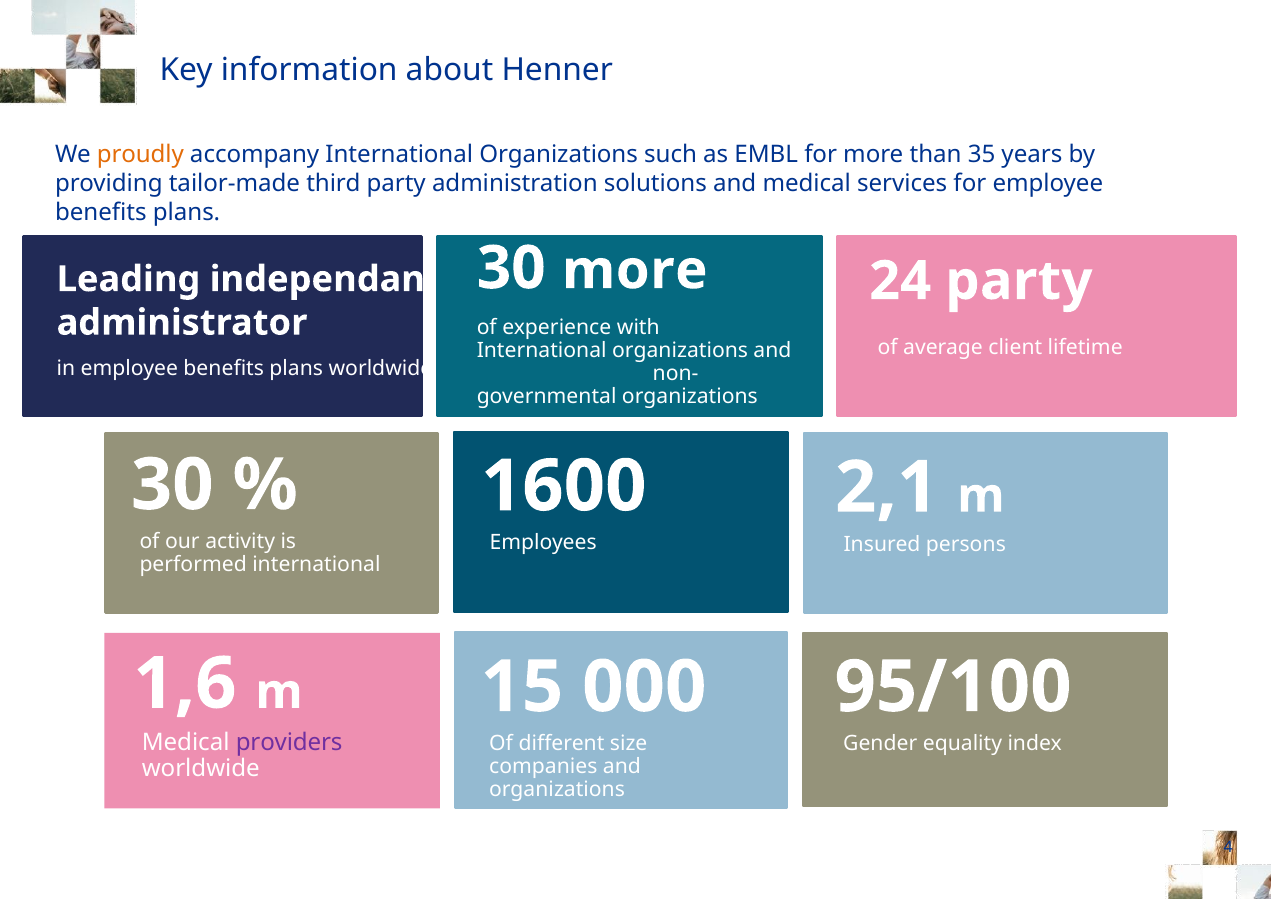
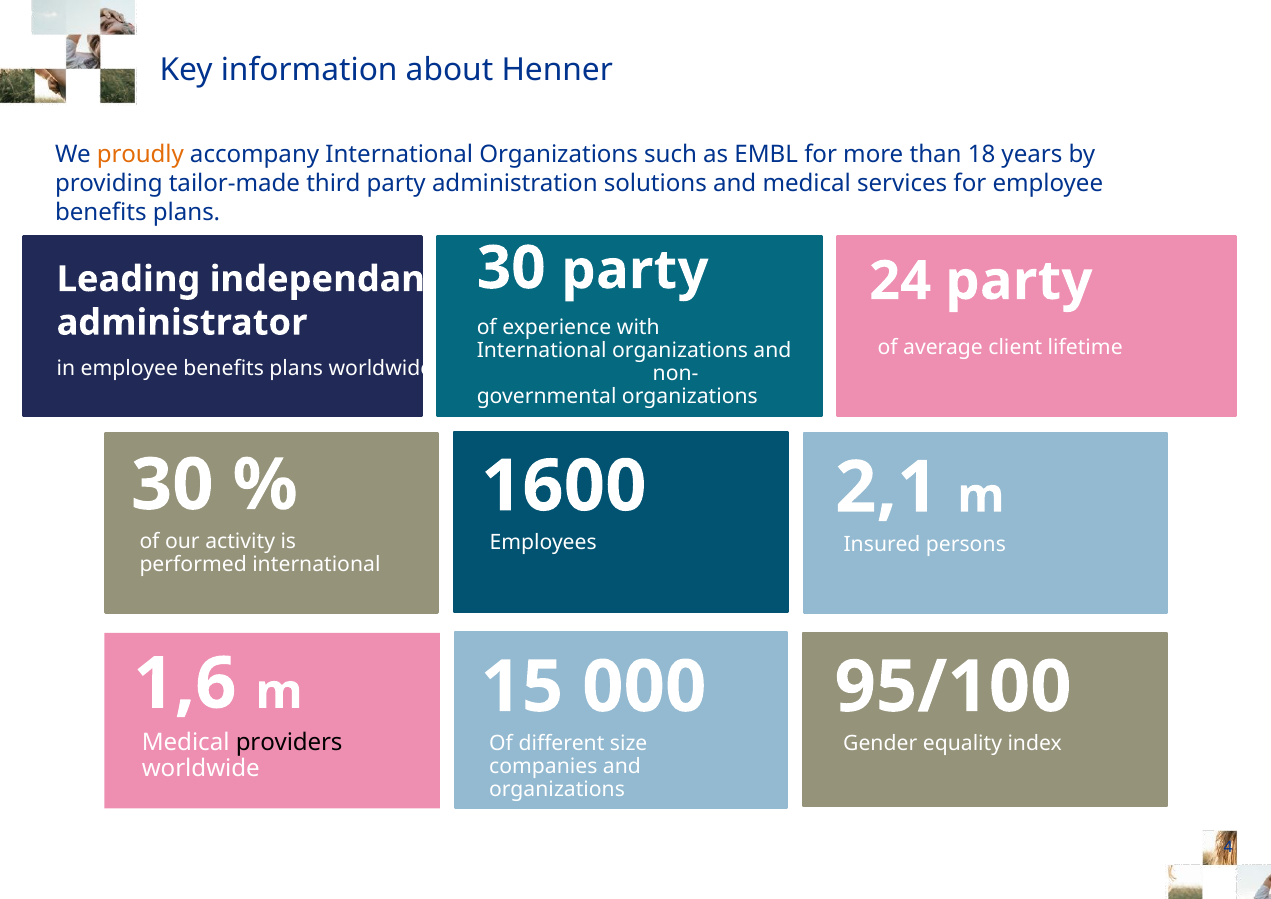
35: 35 -> 18
30 more: more -> party
providers colour: purple -> black
